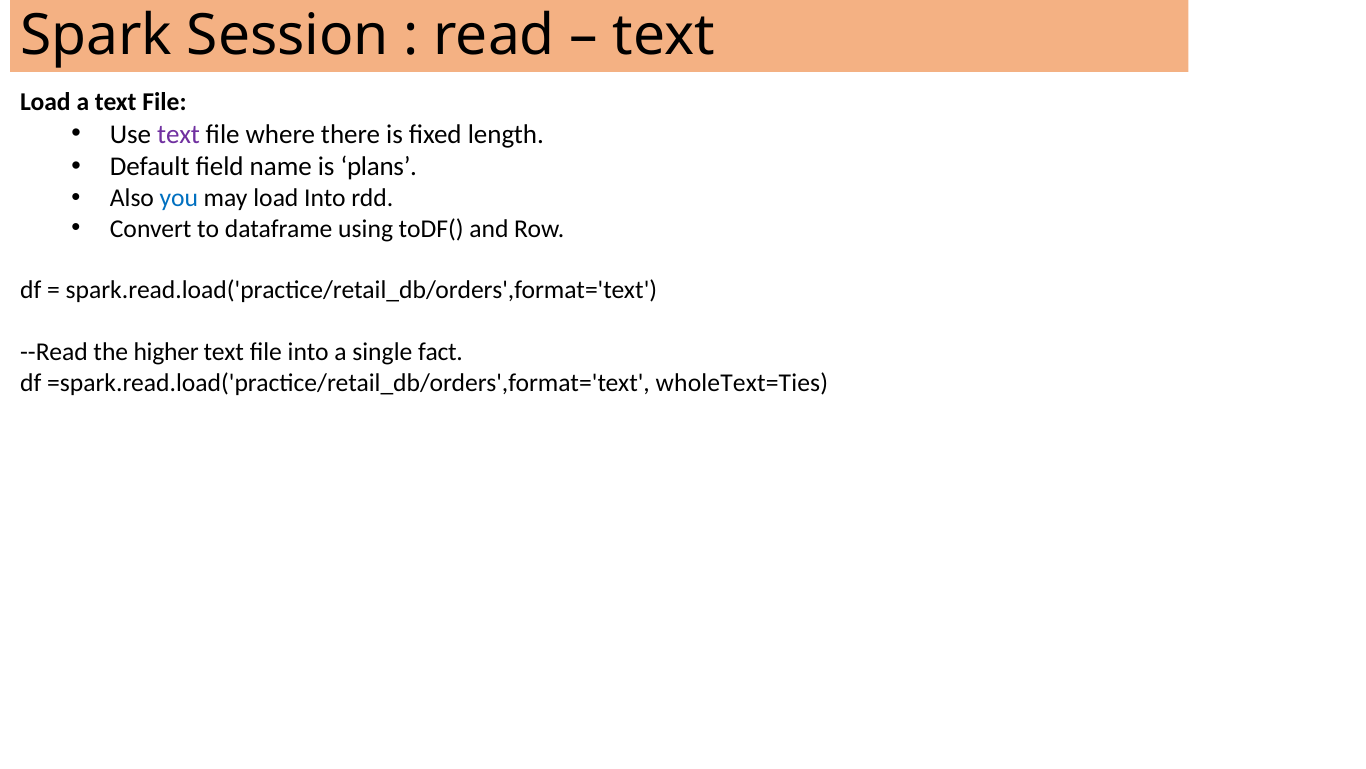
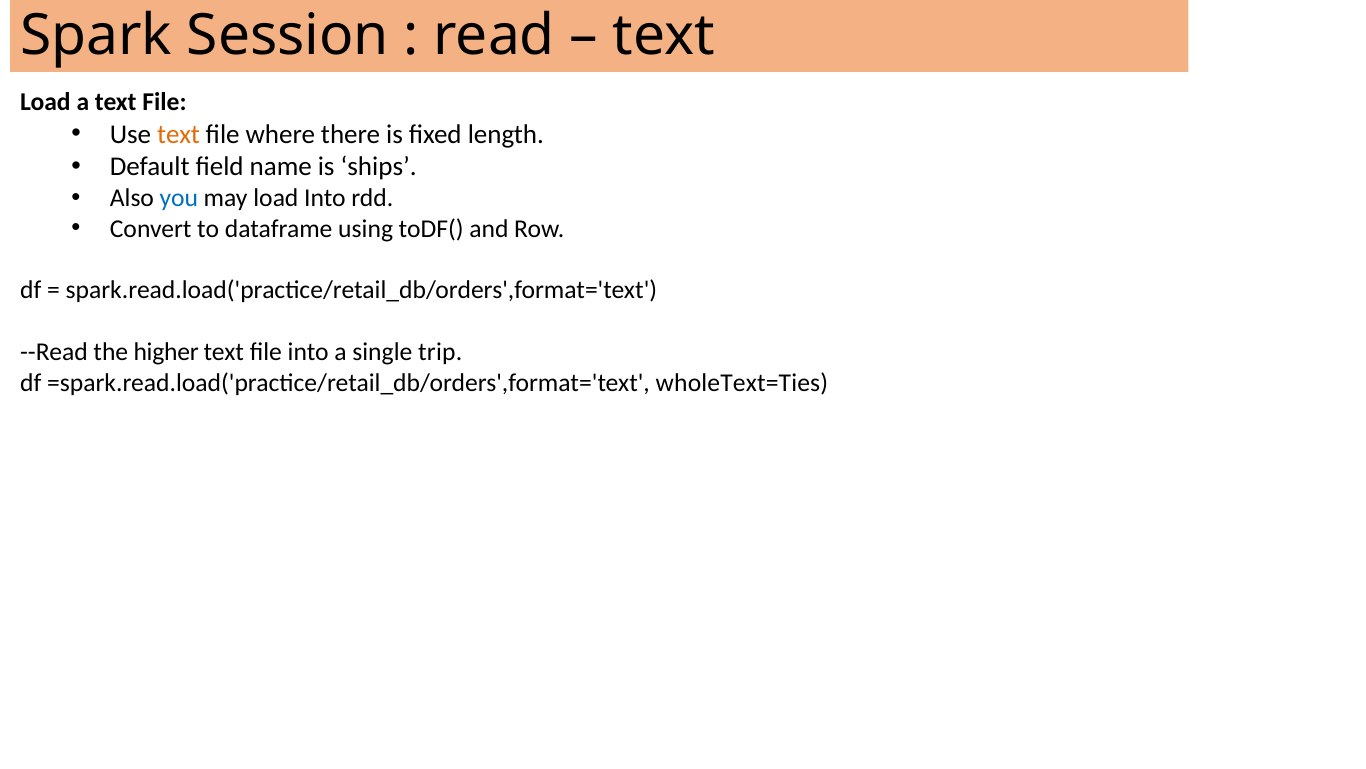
text at (178, 134) colour: purple -> orange
plans: plans -> ships
fact: fact -> trip
